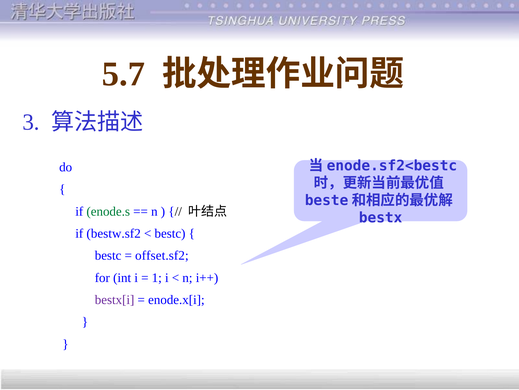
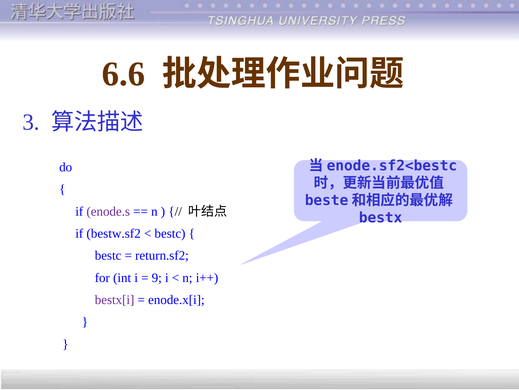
5.7: 5.7 -> 6.6
enode.s colour: green -> purple
offset.sf2: offset.sf2 -> return.sf2
1: 1 -> 9
